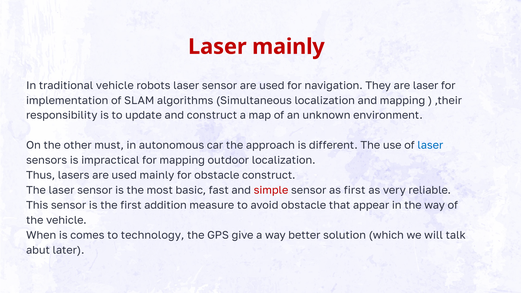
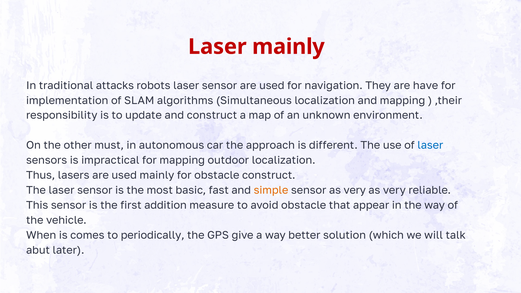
traditional vehicle: vehicle -> attacks
are laser: laser -> have
simple colour: red -> orange
sensor as first: first -> very
technology: technology -> periodically
